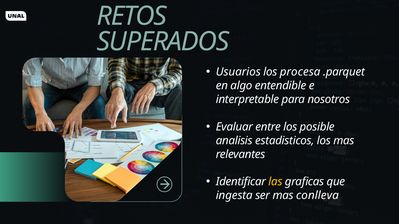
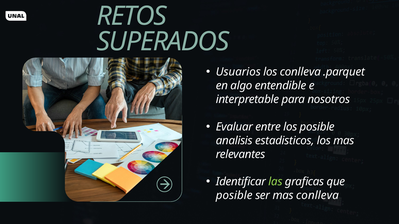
los procesa: procesa -> conlleva
las colour: yellow -> light green
ingesta at (234, 196): ingesta -> posible
